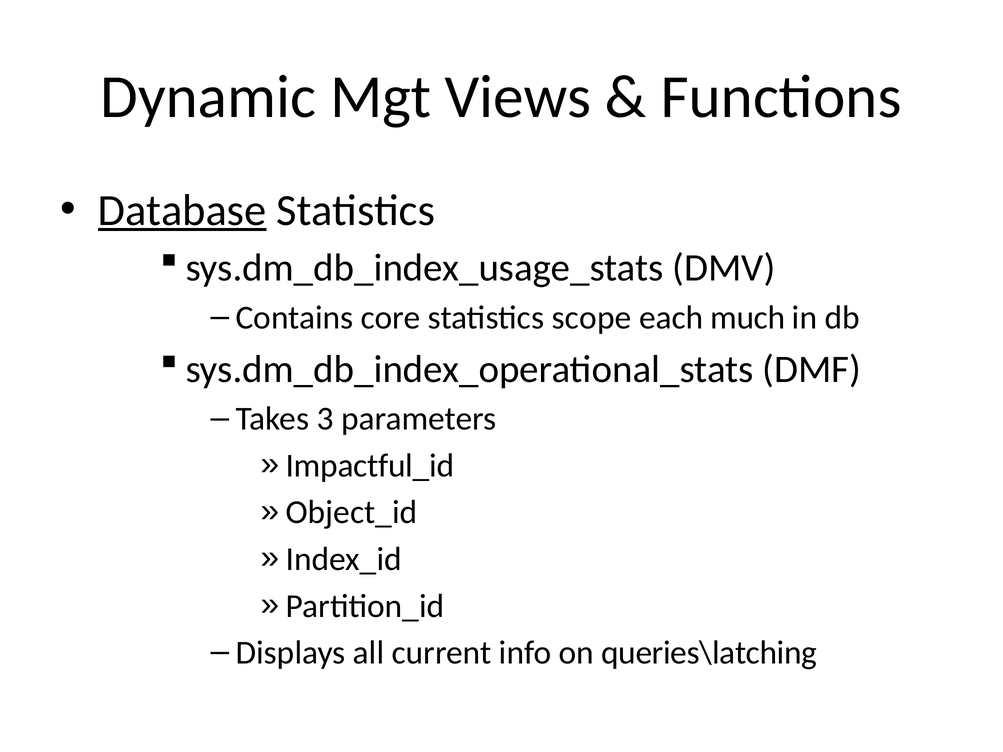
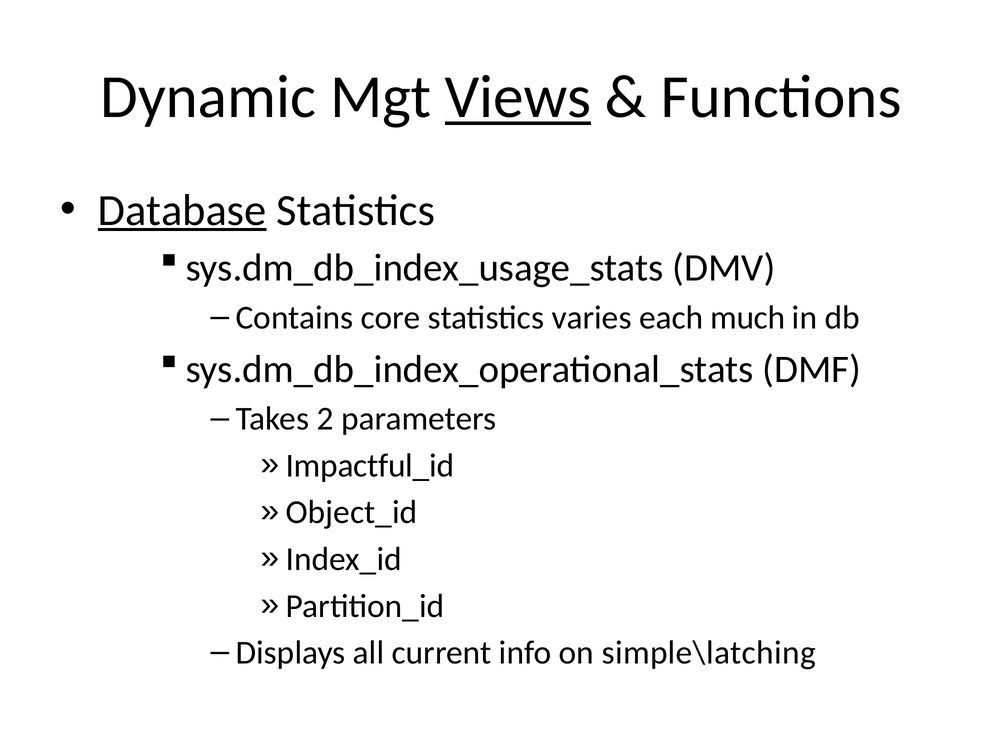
Views underline: none -> present
scope: scope -> varies
3: 3 -> 2
queries\latching: queries\latching -> simple\latching
